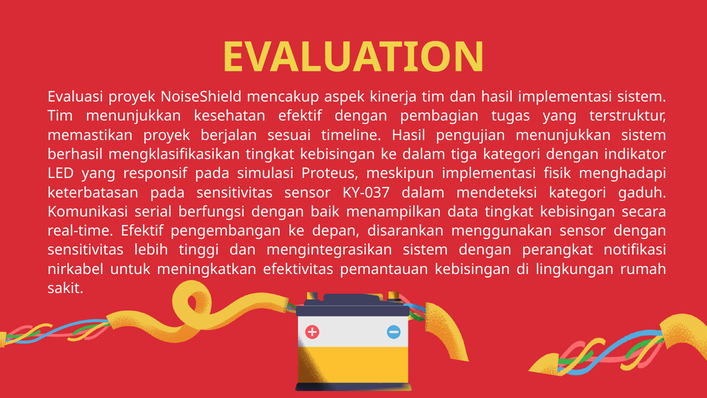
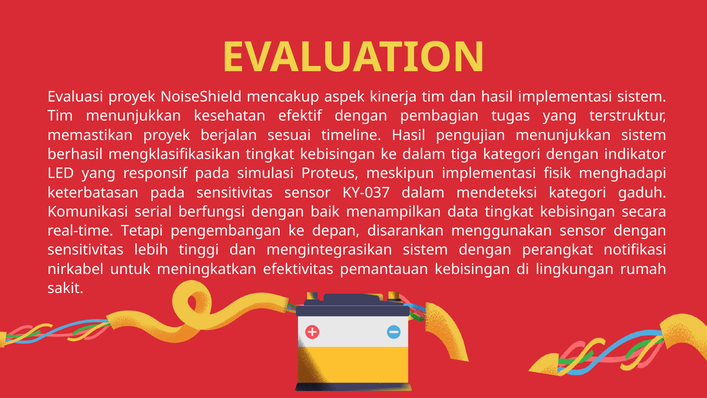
real-time Efektif: Efektif -> Tetapi
